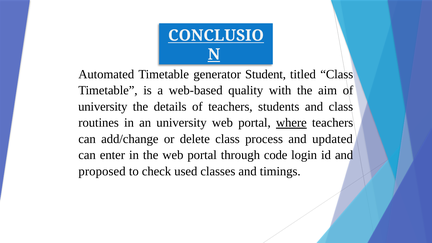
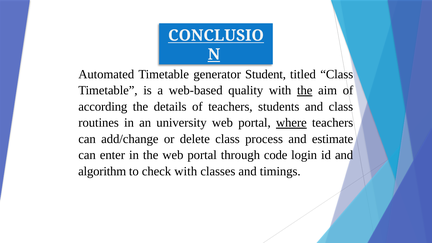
the at (305, 90) underline: none -> present
university at (103, 107): university -> according
updated: updated -> estimate
proposed: proposed -> algorithm
check used: used -> with
